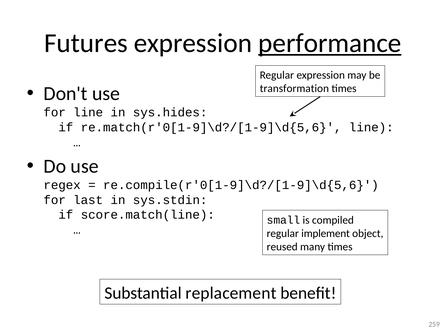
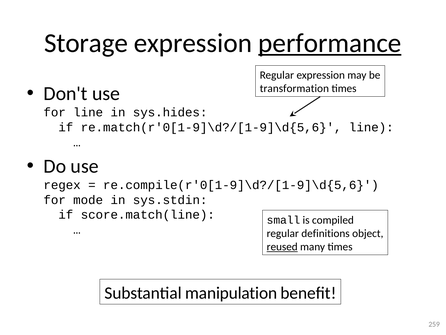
Futures: Futures -> Storage
last: last -> mode
implement: implement -> definitions
reused underline: none -> present
replacement: replacement -> manipulation
